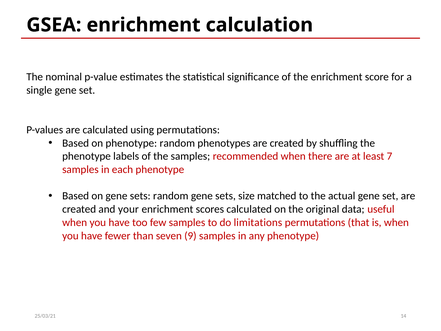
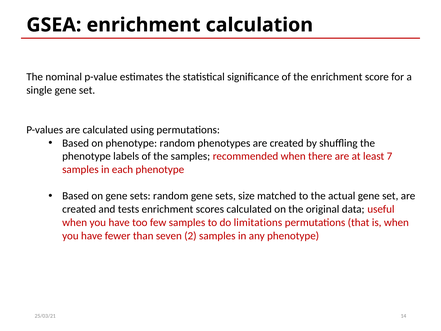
your: your -> tests
9: 9 -> 2
